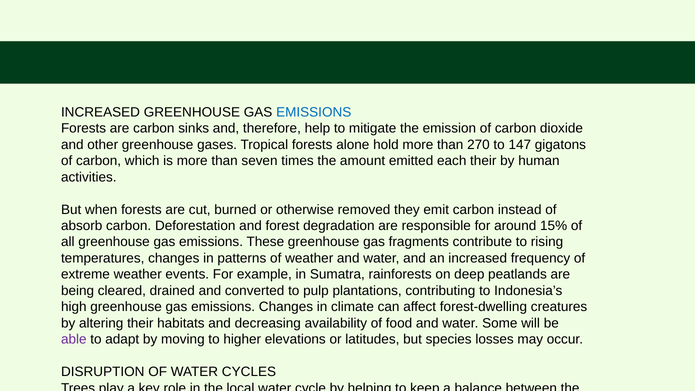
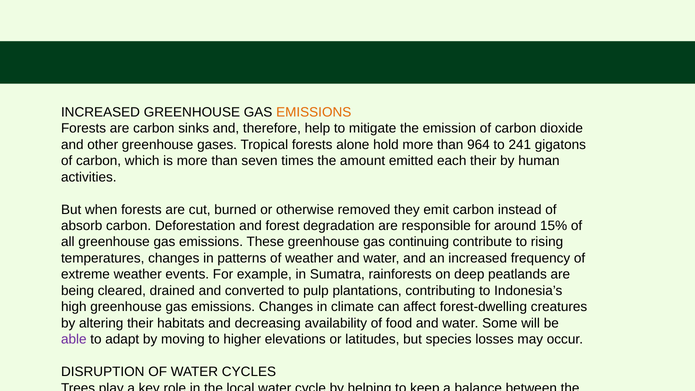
EMISSIONS at (314, 112) colour: blue -> orange
270: 270 -> 964
147: 147 -> 241
gas fragments: fragments -> continuing
